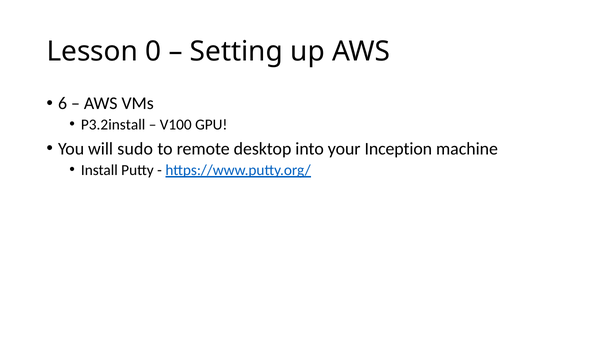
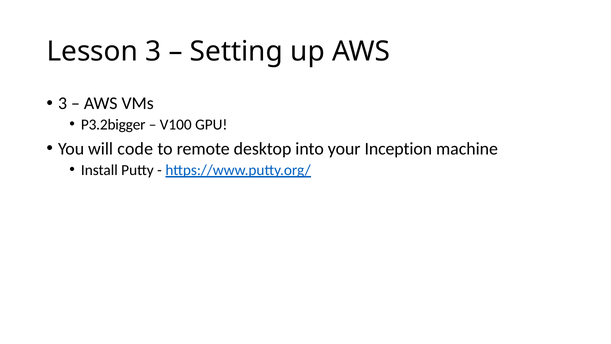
Lesson 0: 0 -> 3
6 at (63, 103): 6 -> 3
P3.2install: P3.2install -> P3.2bigger
sudo: sudo -> code
